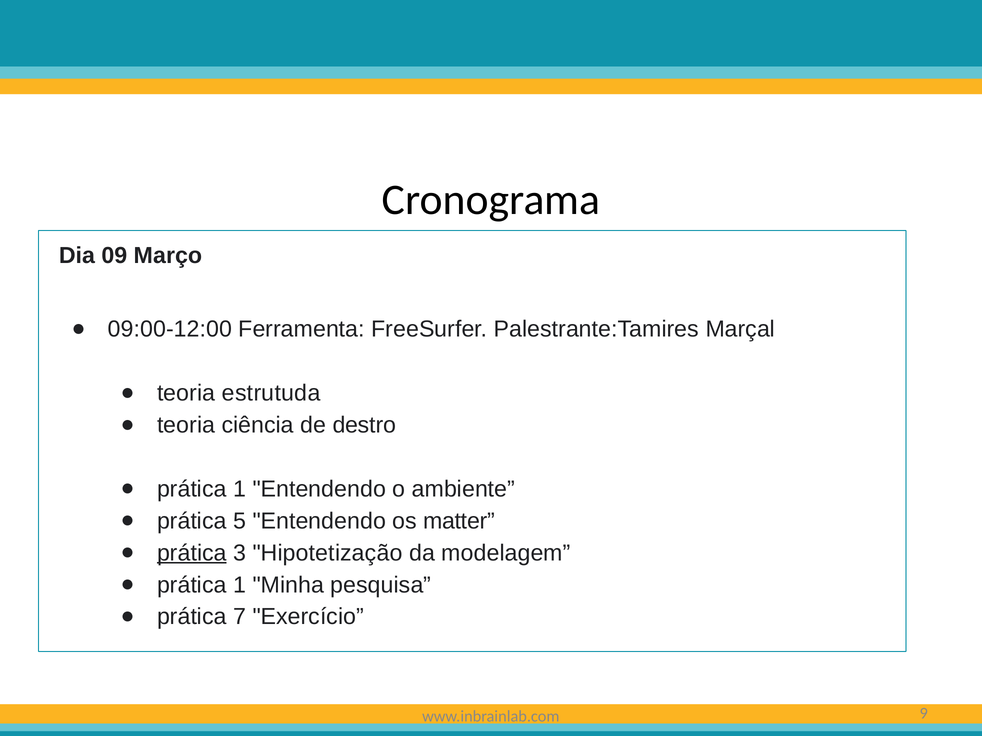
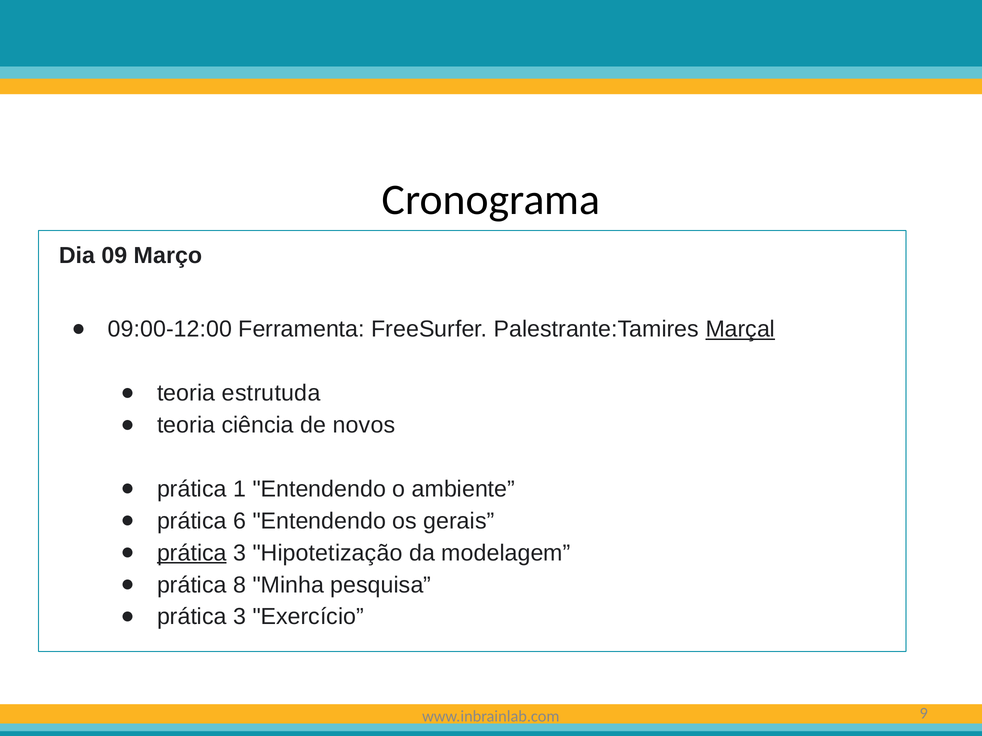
Marçal underline: none -> present
destro: destro -> novos
5: 5 -> 6
matter: matter -> gerais
1 at (240, 585): 1 -> 8
7 at (240, 617): 7 -> 3
